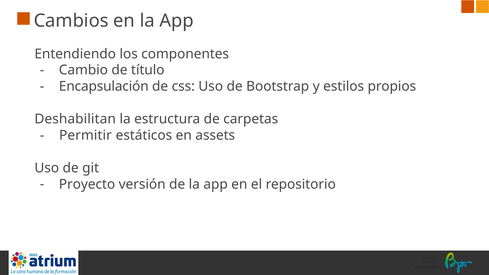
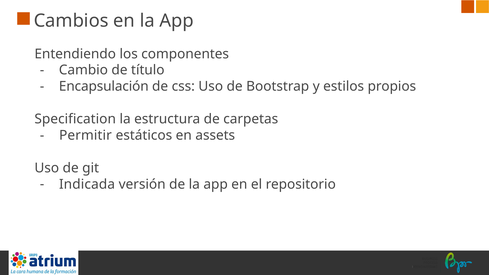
Deshabilitan: Deshabilitan -> Specification
Proyecto: Proyecto -> Indicada
